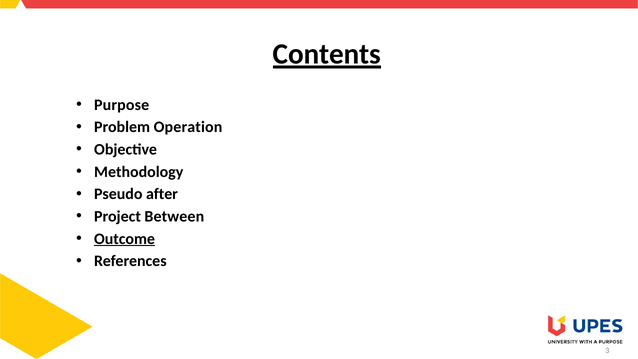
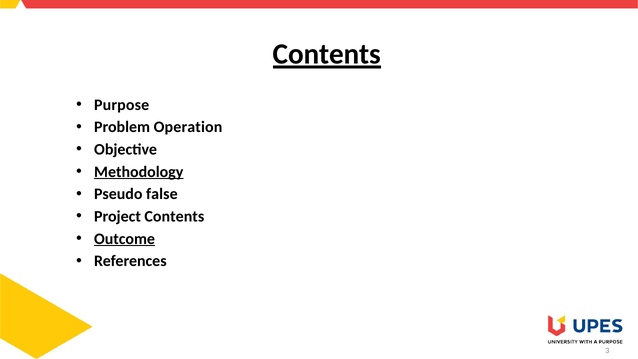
Methodology underline: none -> present
after: after -> false
Project Between: Between -> Contents
